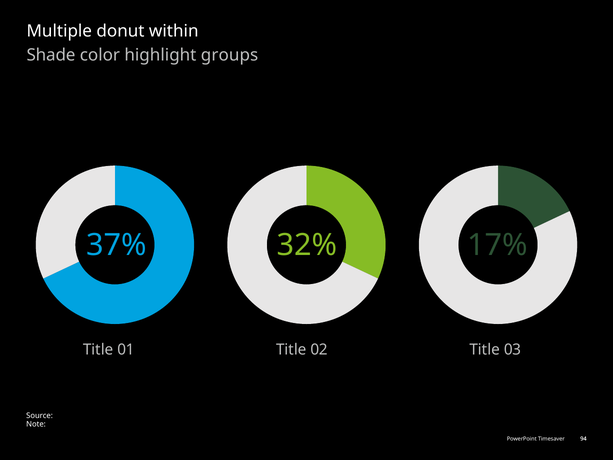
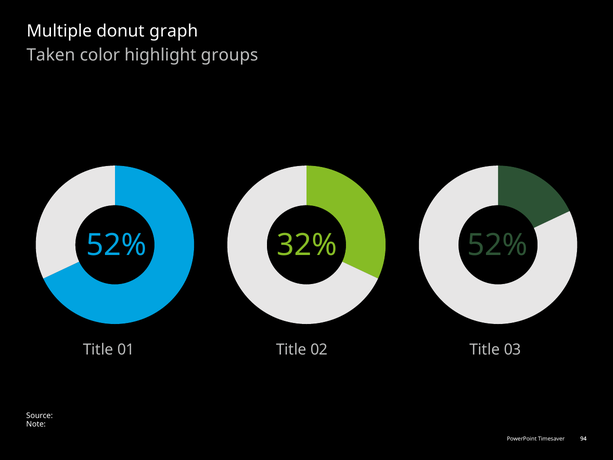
within: within -> graph
Shade: Shade -> Taken
37% at (116, 245): 37% -> 52%
32% 17%: 17% -> 52%
